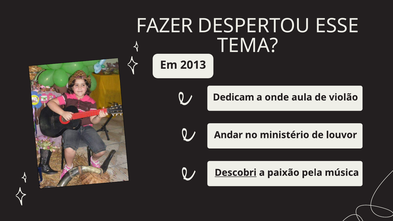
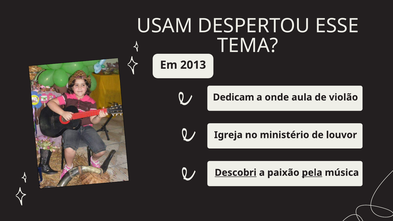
FAZER: FAZER -> USAM
Andar: Andar -> Igreja
pela underline: none -> present
